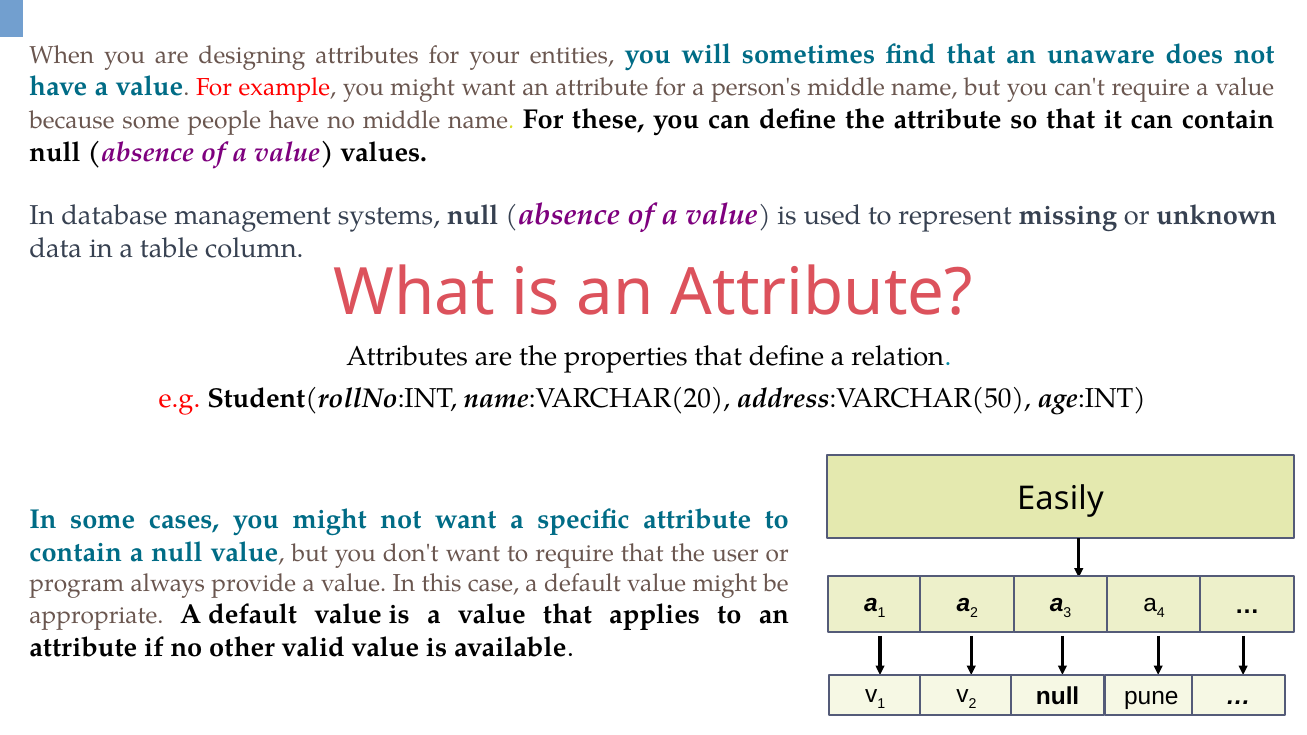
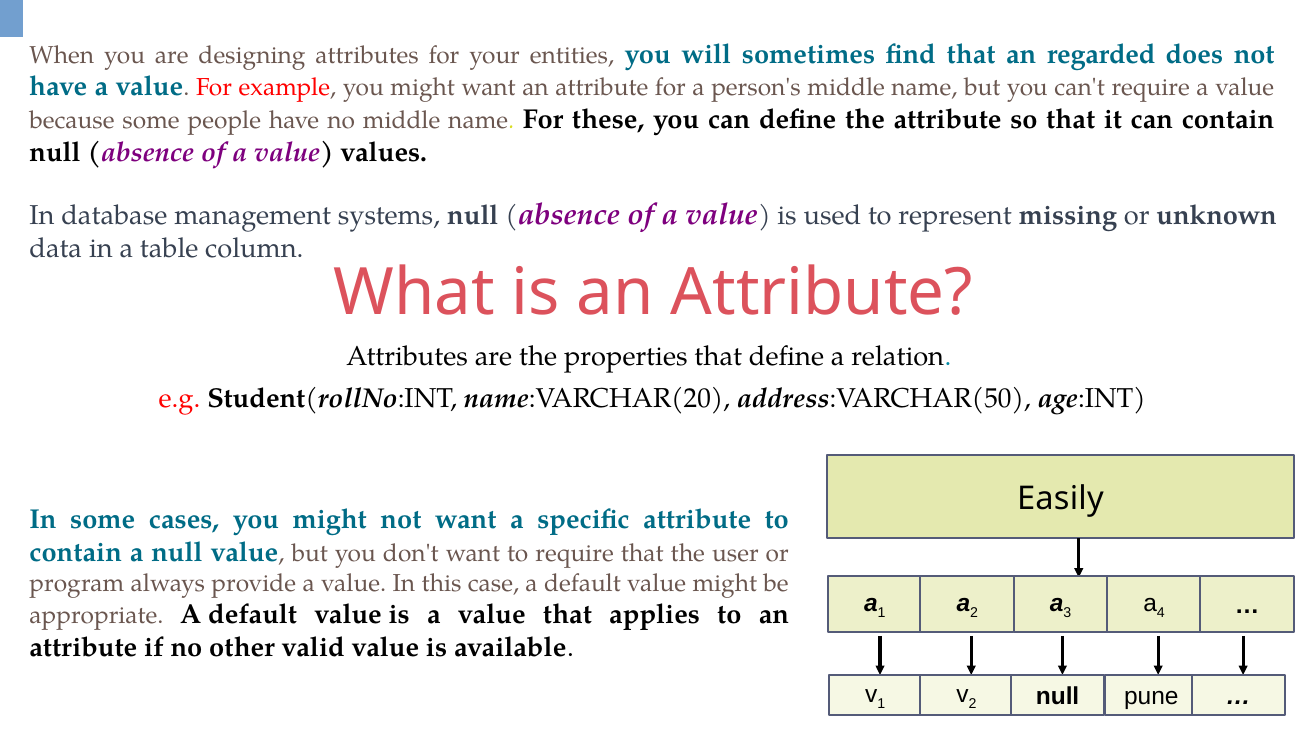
unaware: unaware -> regarded
